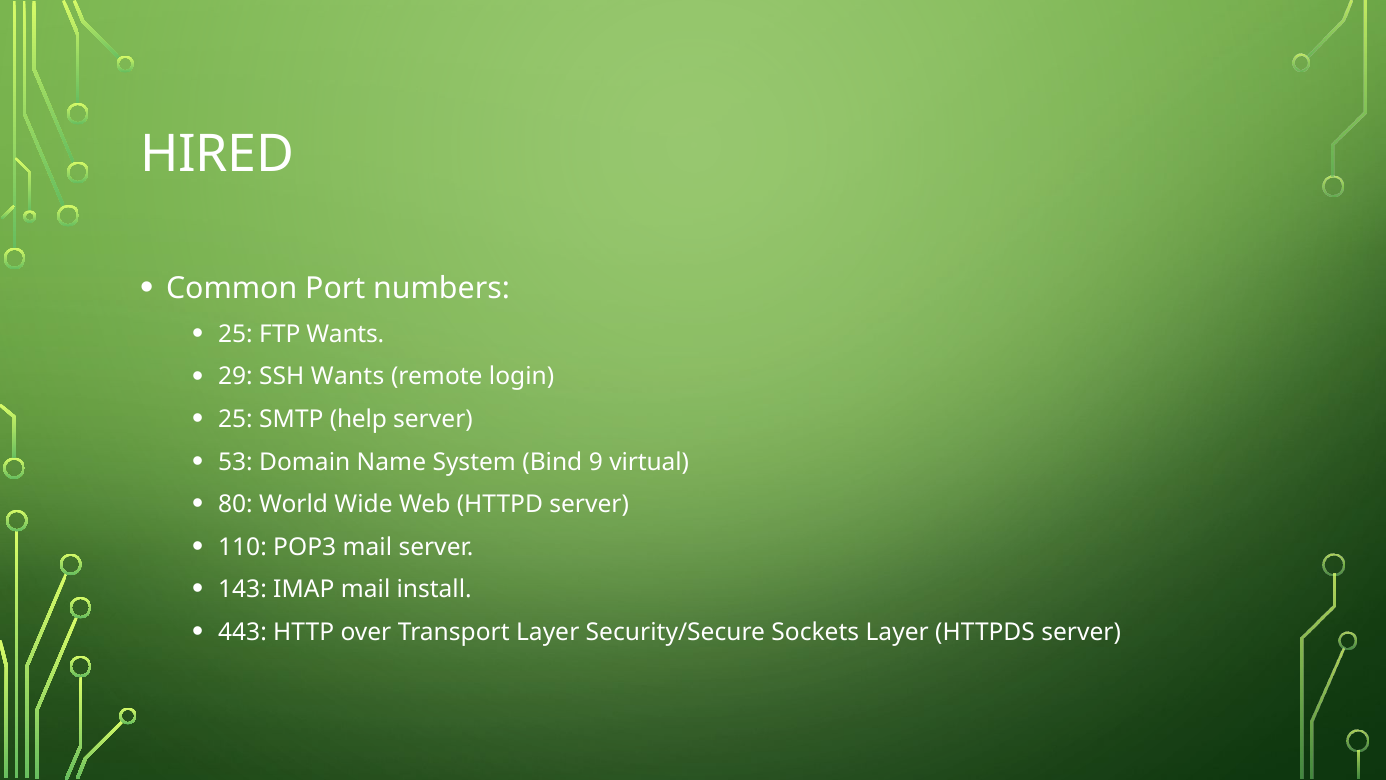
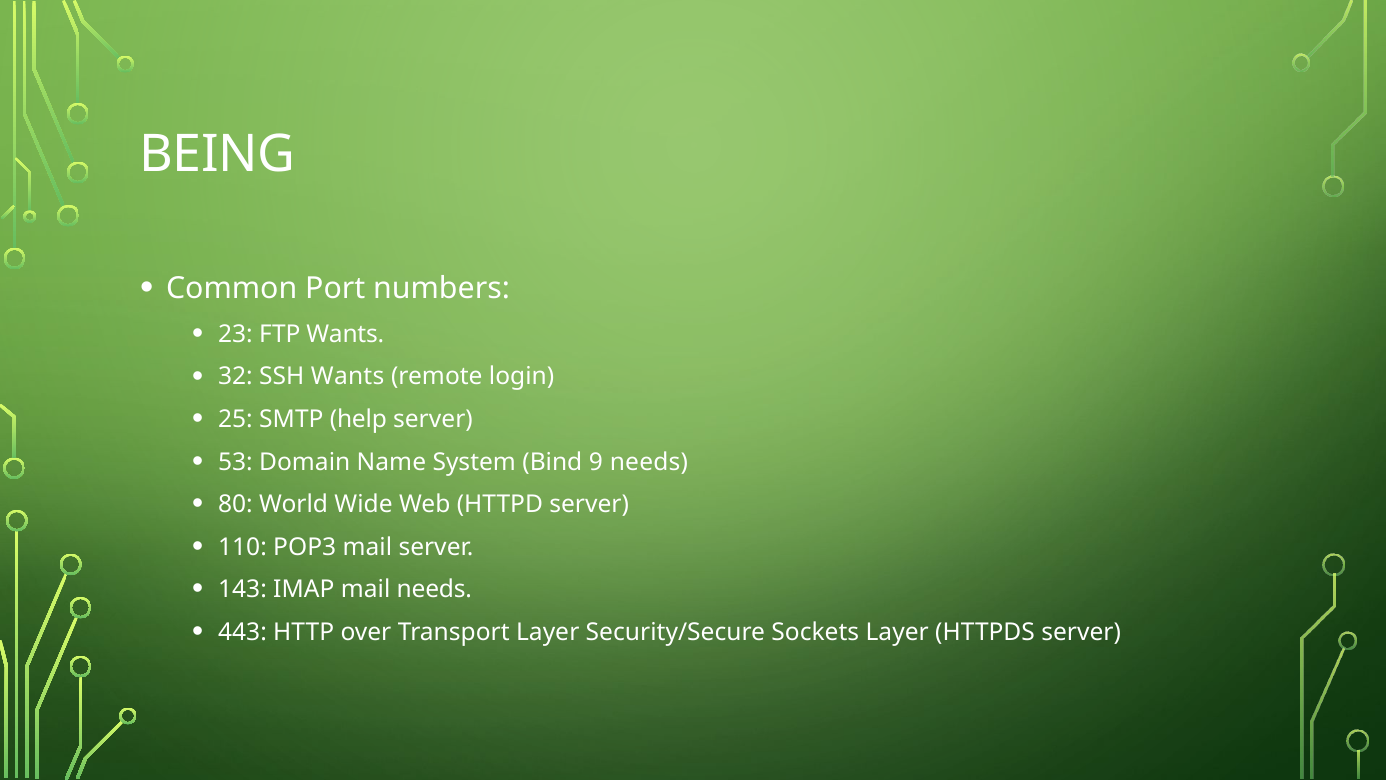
HIRED: HIRED -> BEING
25 at (235, 334): 25 -> 23
29: 29 -> 32
9 virtual: virtual -> needs
mail install: install -> needs
